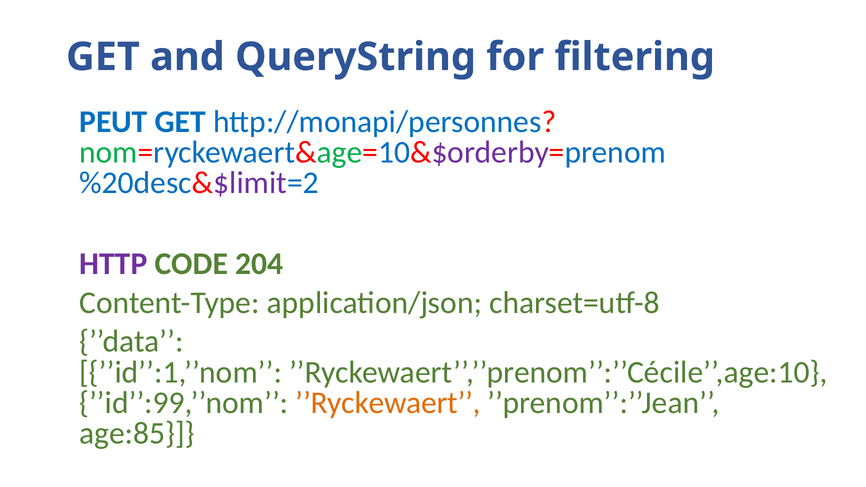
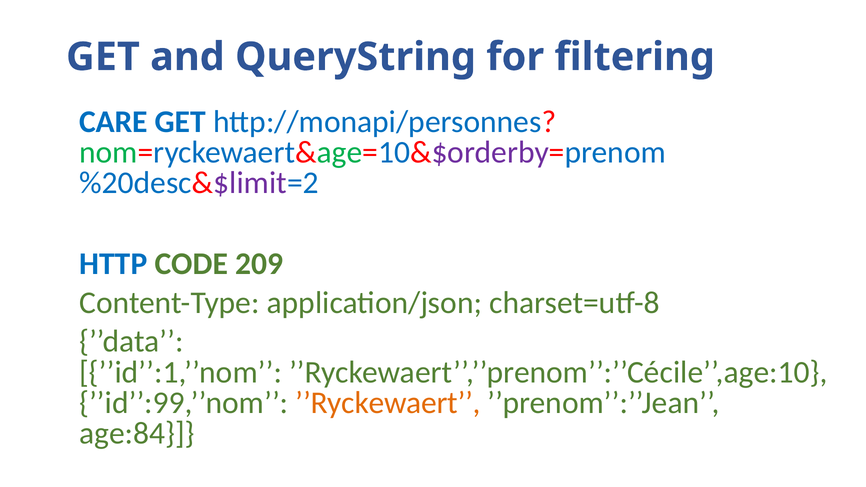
PEUT: PEUT -> CARE
HTTP colour: purple -> blue
204: 204 -> 209
age:85: age:85 -> age:84
